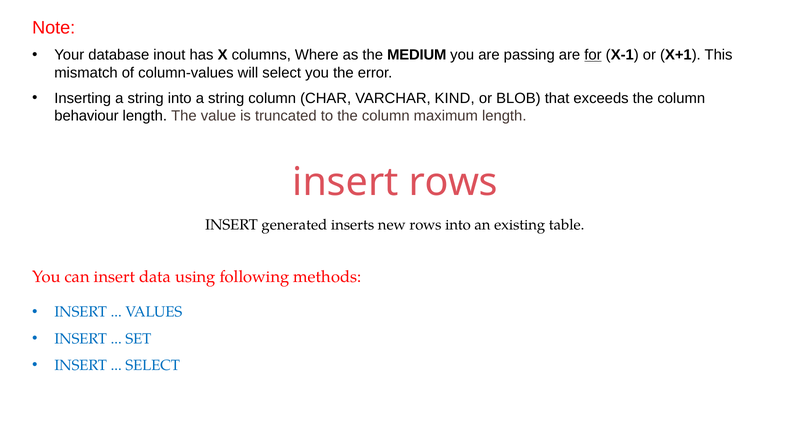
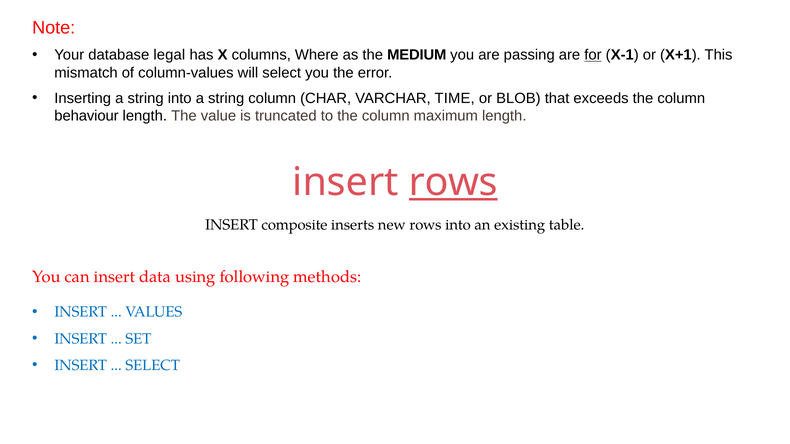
inout: inout -> legal
KIND: KIND -> TIME
rows at (453, 182) underline: none -> present
generated: generated -> composite
